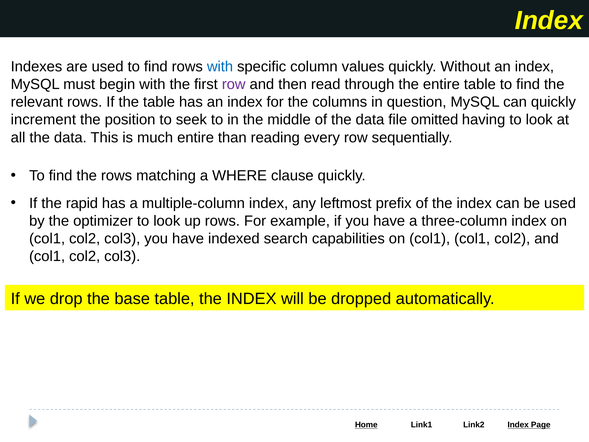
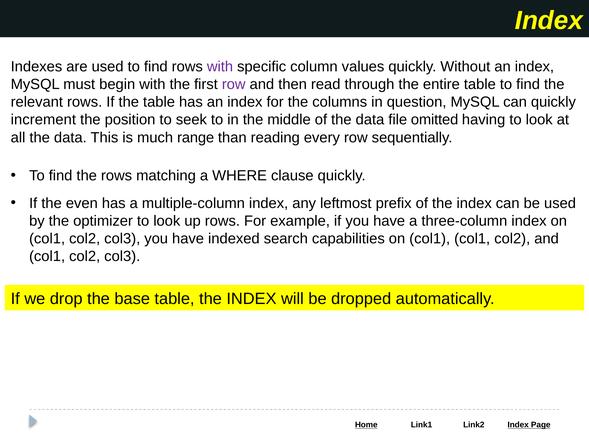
with at (220, 67) colour: blue -> purple
much entire: entire -> range
rapid: rapid -> even
